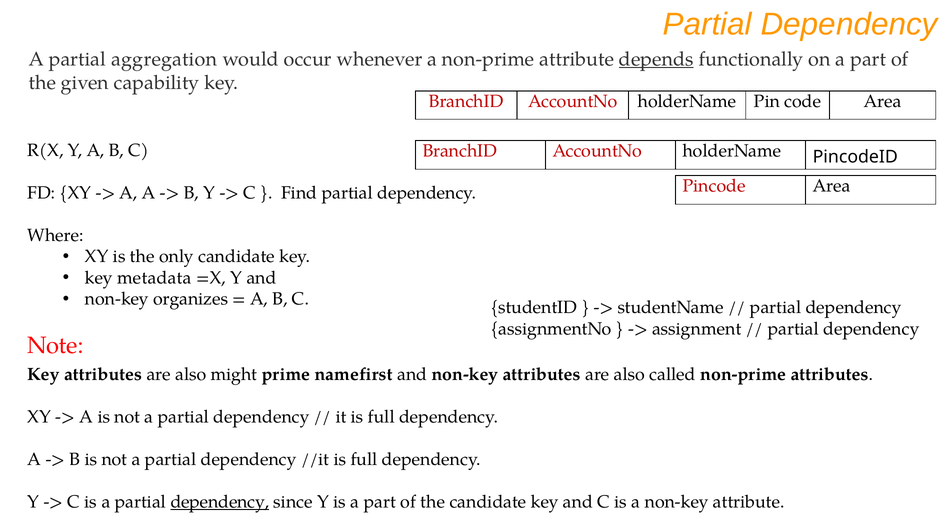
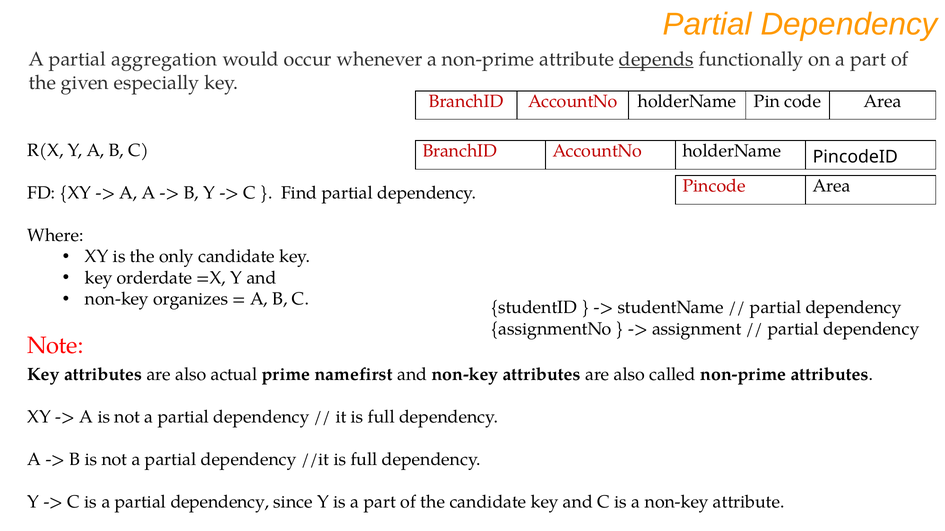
capability: capability -> especially
metadata: metadata -> orderdate
might: might -> actual
dependency at (220, 503) underline: present -> none
